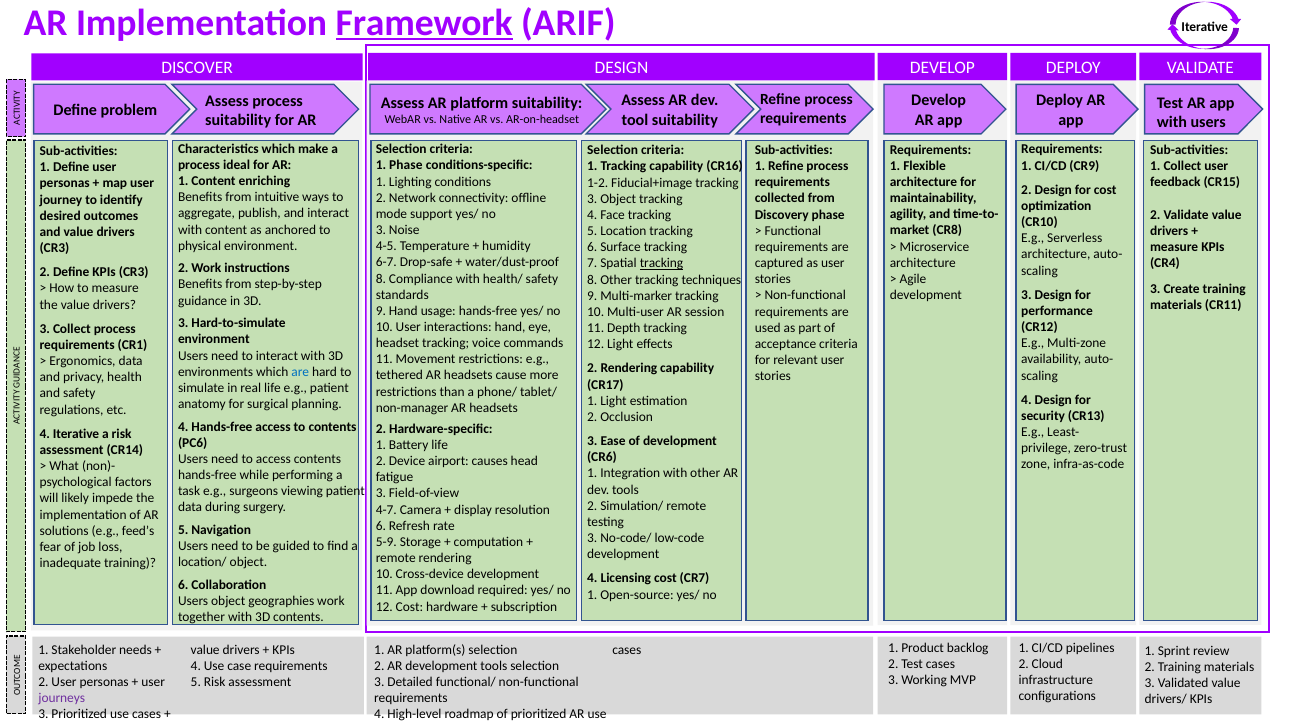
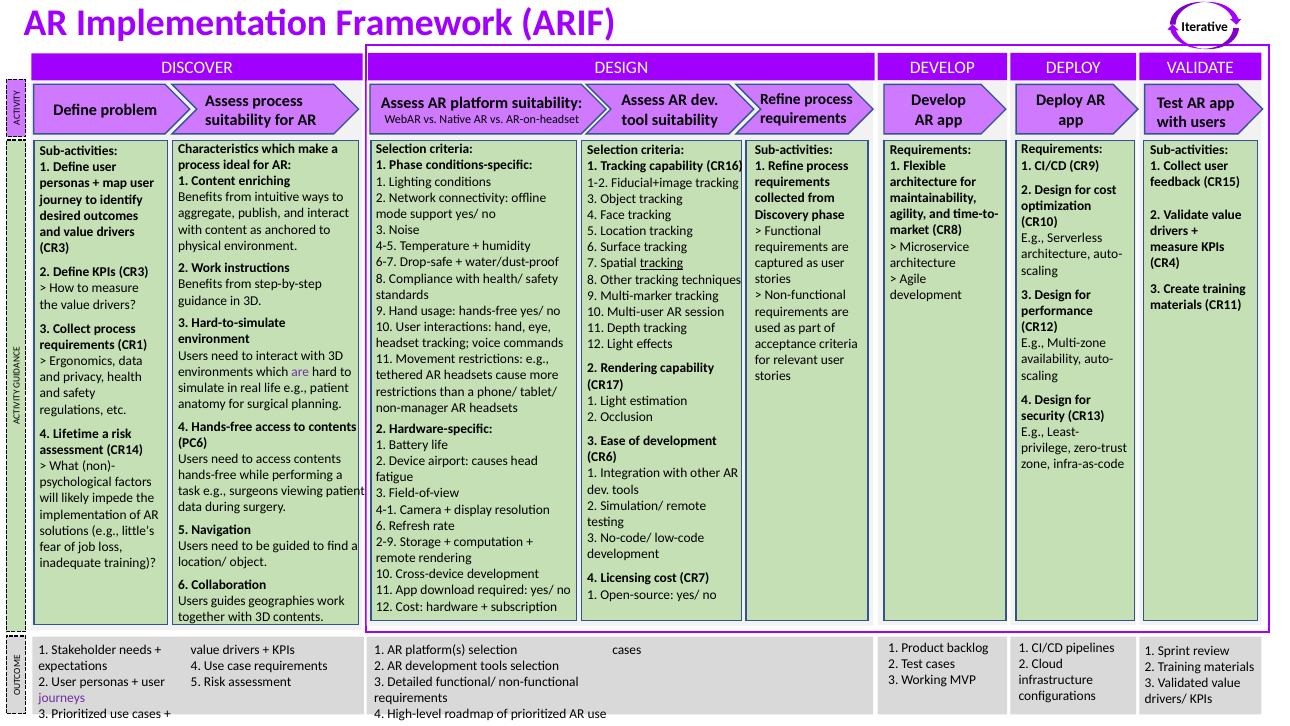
Framework underline: present -> none
are at (300, 372) colour: blue -> purple
4 Iterative: Iterative -> Lifetime
4-7: 4-7 -> 4-1
feed’s: feed’s -> little’s
5-9: 5-9 -> 2-9
Users object: object -> guides
